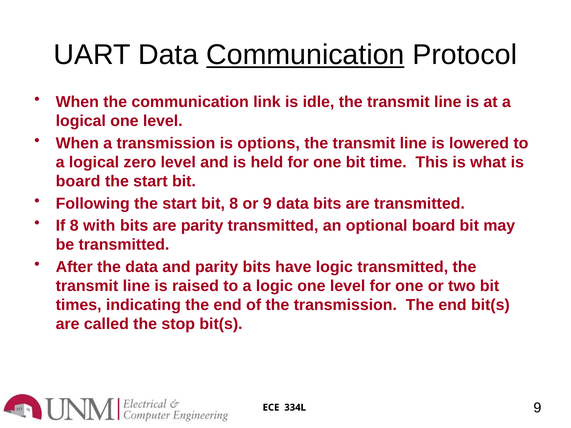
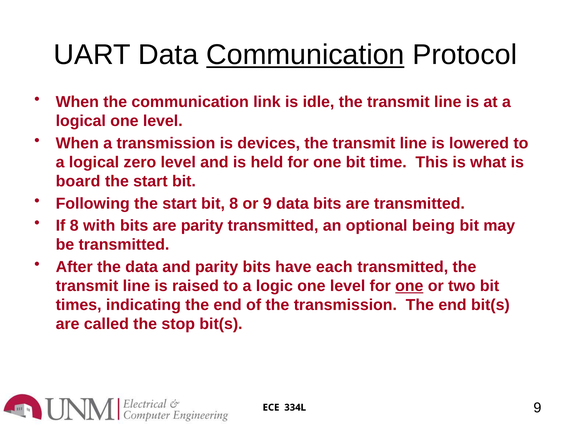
options: options -> devices
optional board: board -> being
have logic: logic -> each
one at (409, 286) underline: none -> present
